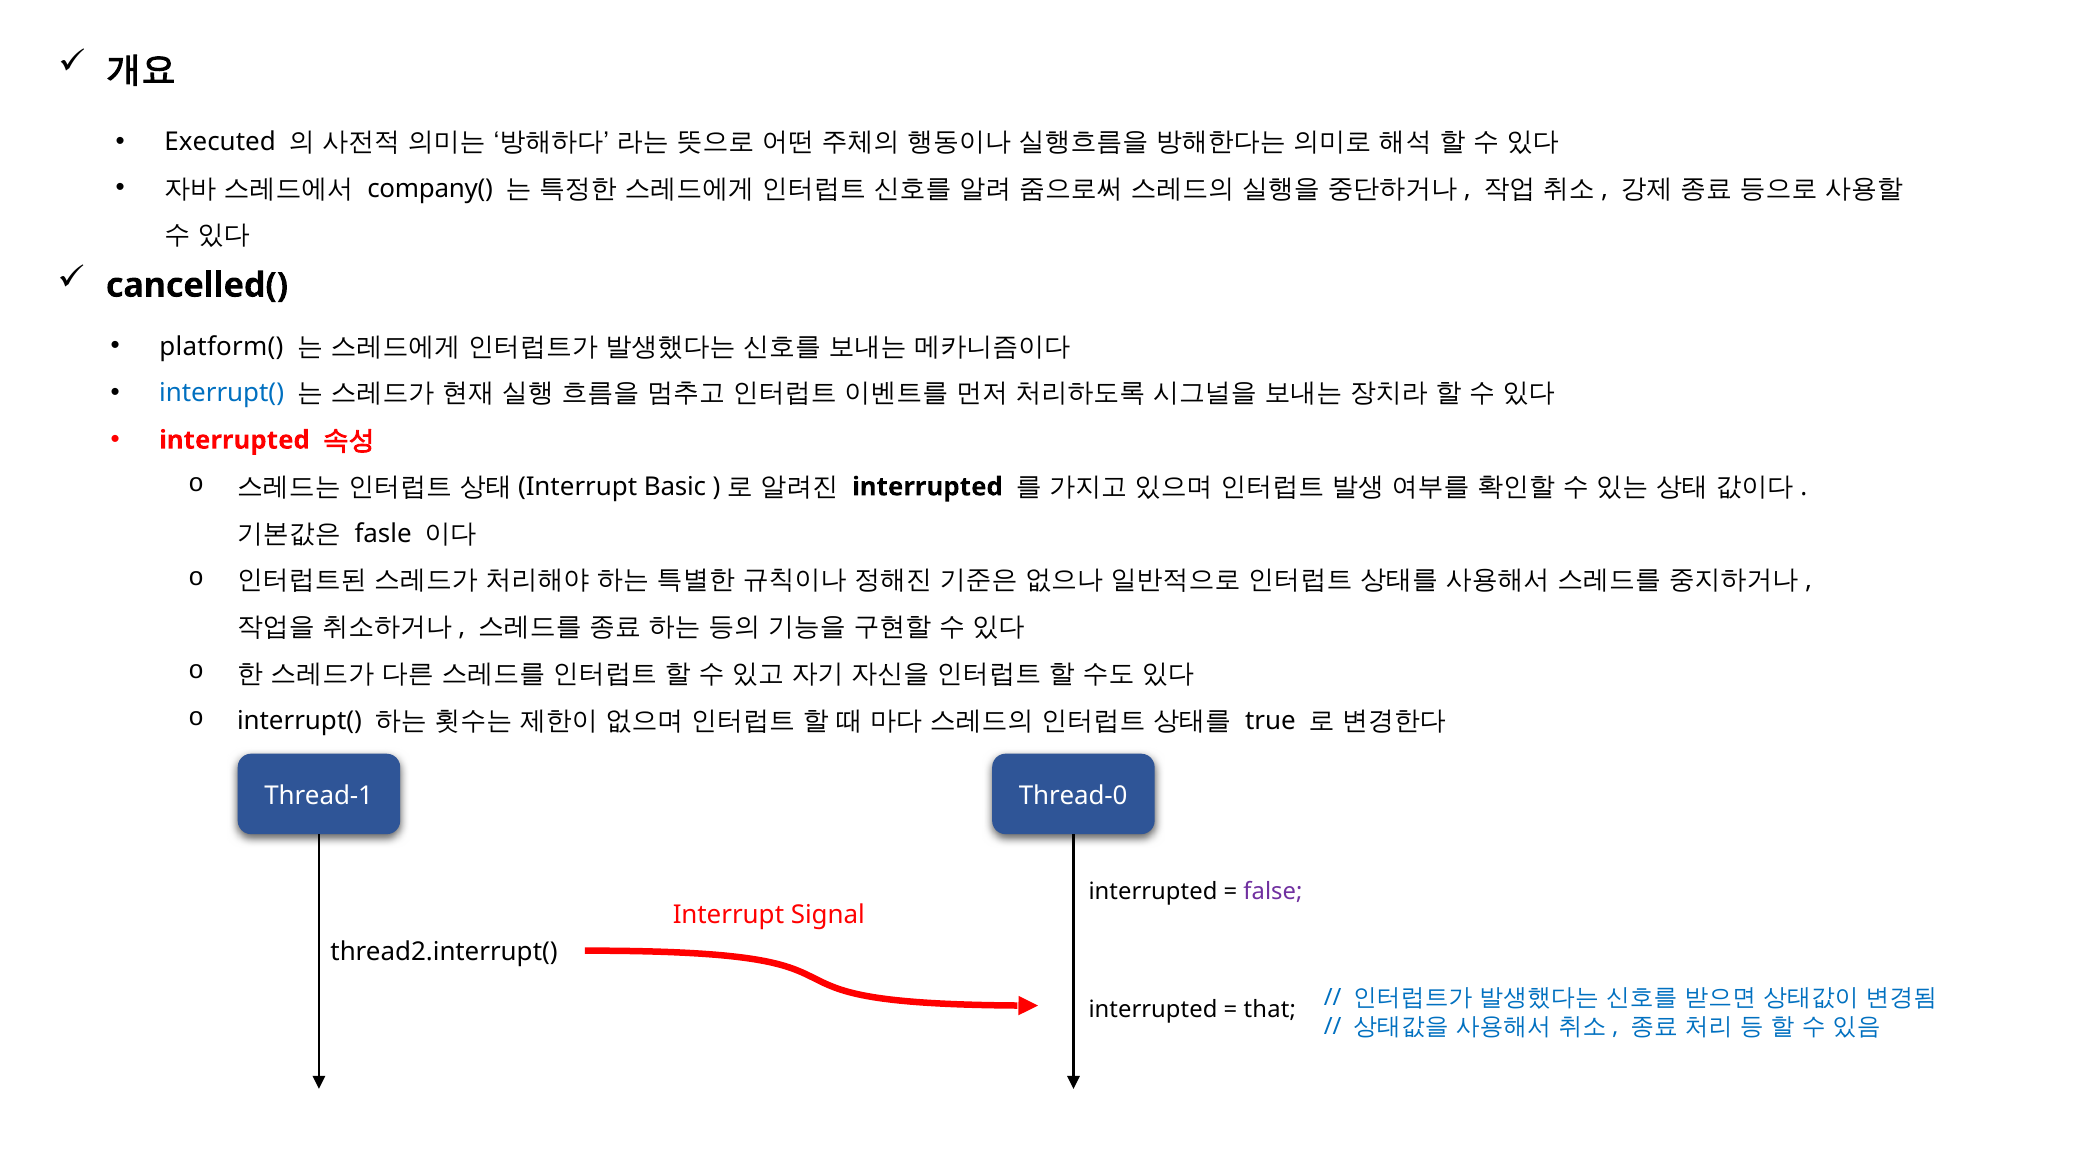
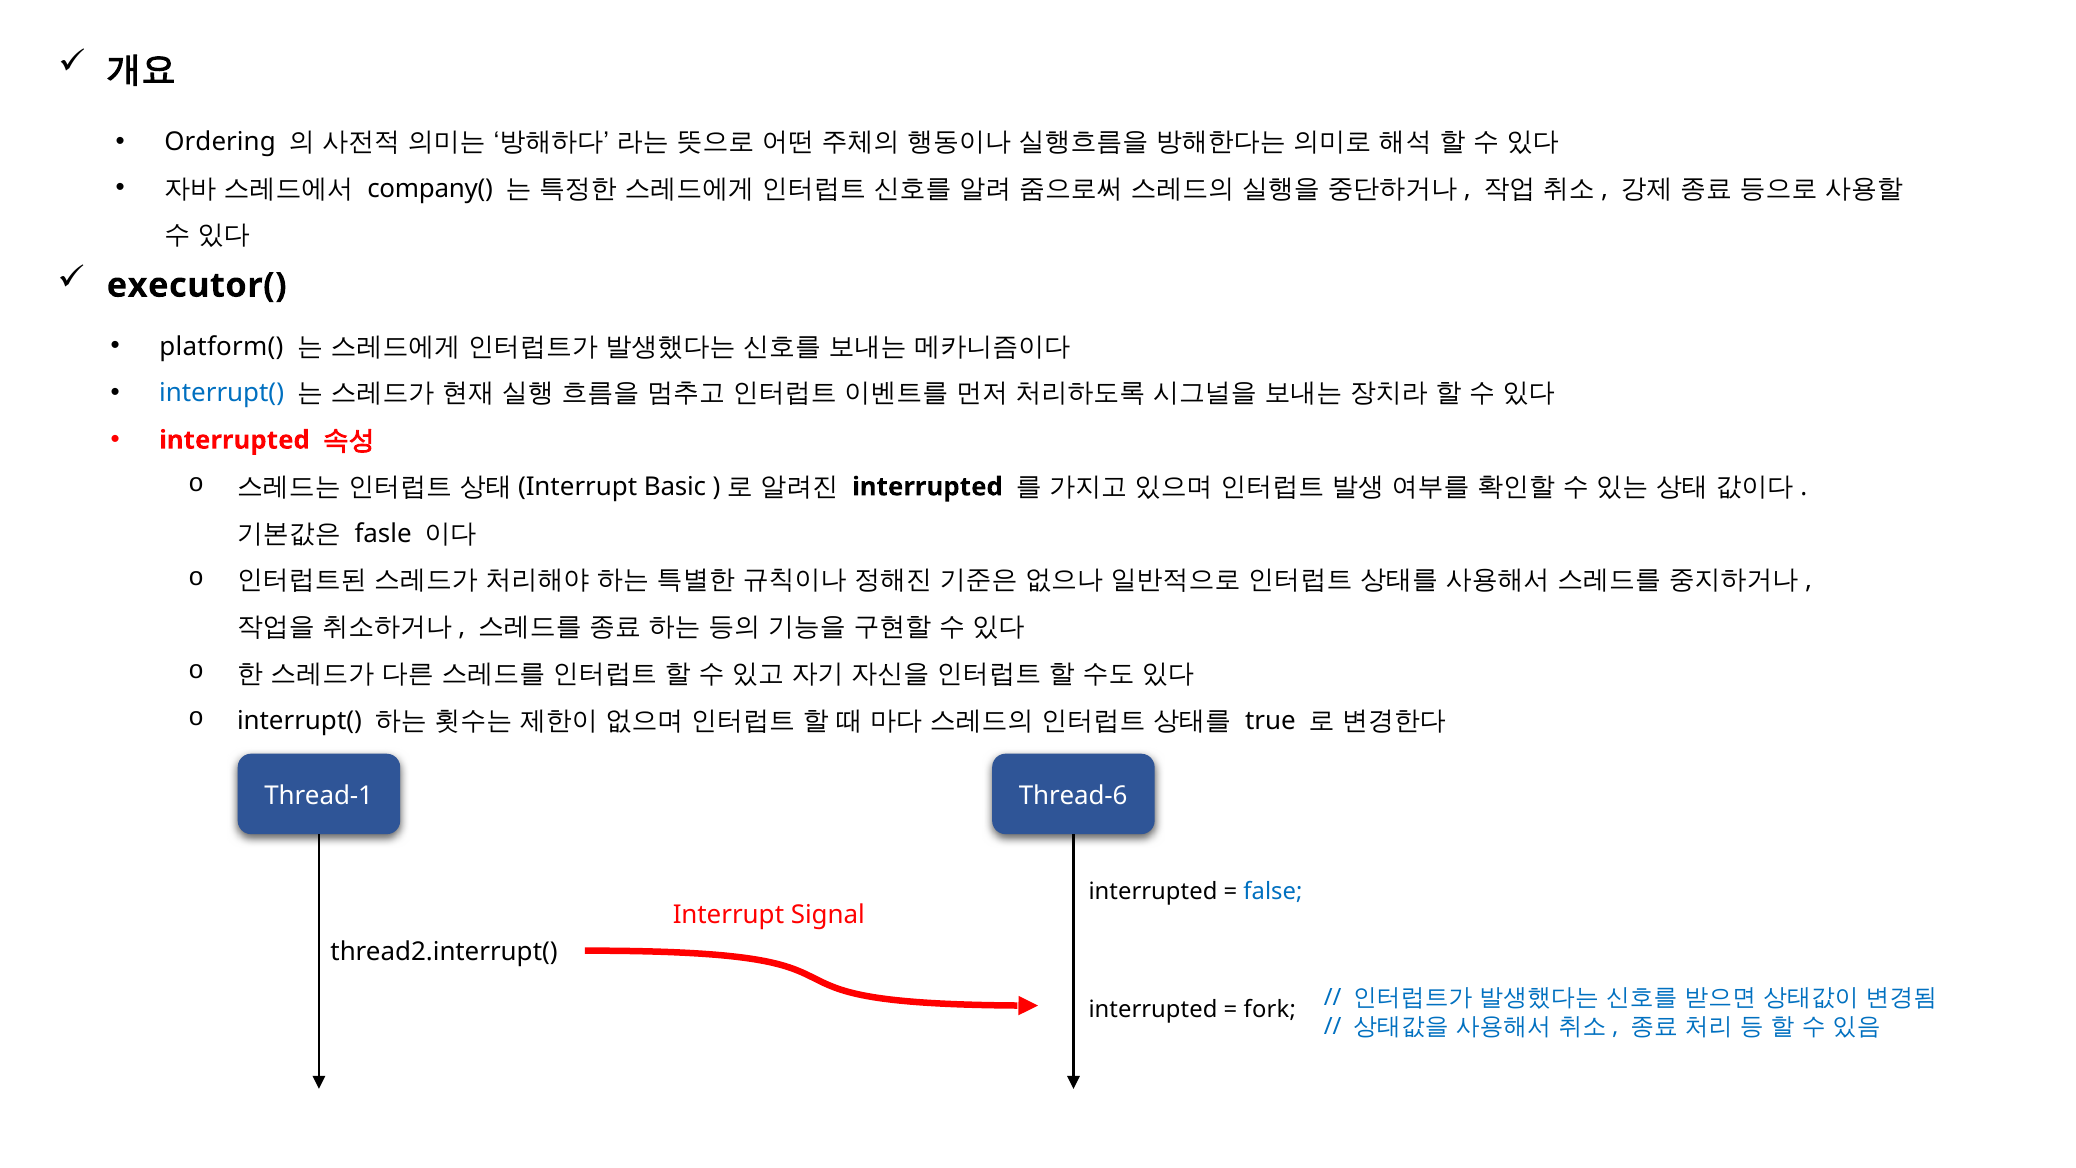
Executed: Executed -> Ordering
cancelled(: cancelled( -> executor(
Thread-0: Thread-0 -> Thread-6
false colour: purple -> blue
that: that -> fork
